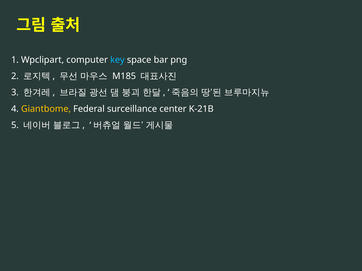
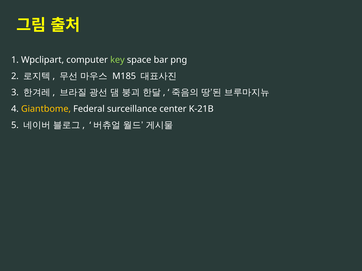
key colour: light blue -> light green
